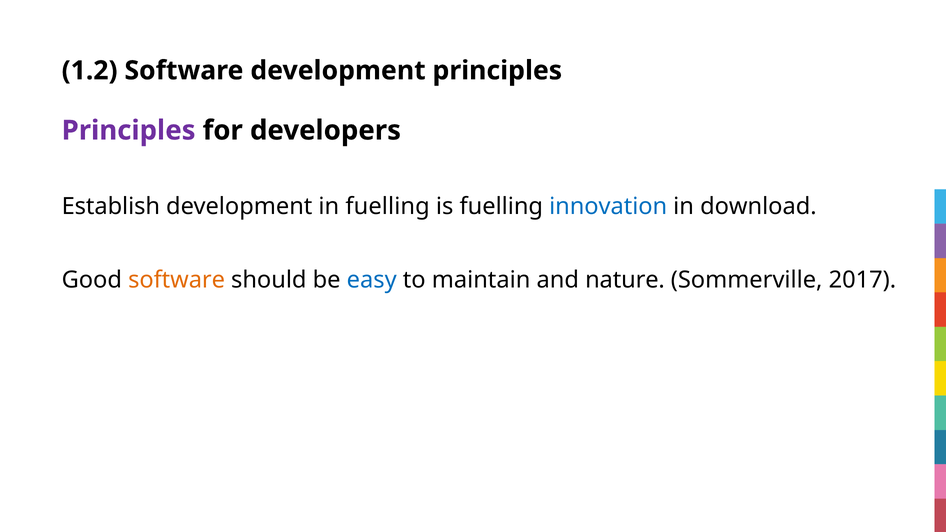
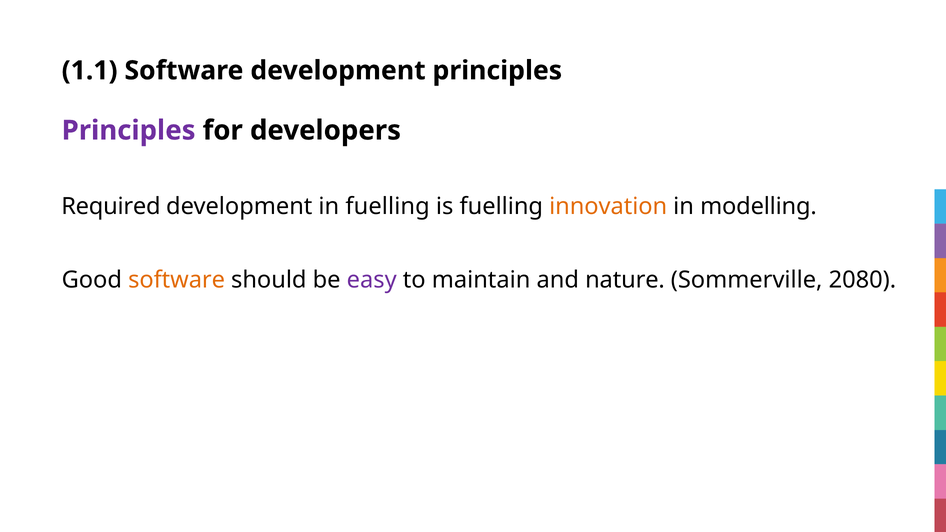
1.2: 1.2 -> 1.1
Establish: Establish -> Required
innovation colour: blue -> orange
download: download -> modelling
easy colour: blue -> purple
2017: 2017 -> 2080
